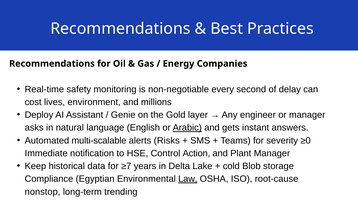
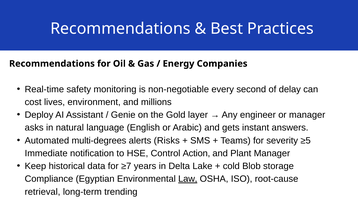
Arabic underline: present -> none
multi-scalable: multi-scalable -> multi-degrees
≥0: ≥0 -> ≥5
nonstop: nonstop -> retrieval
